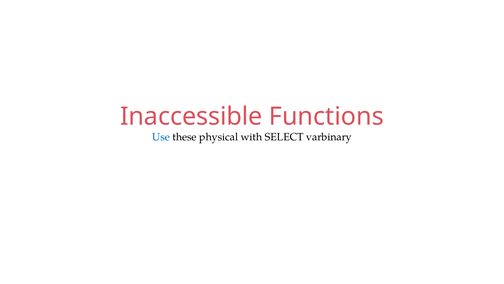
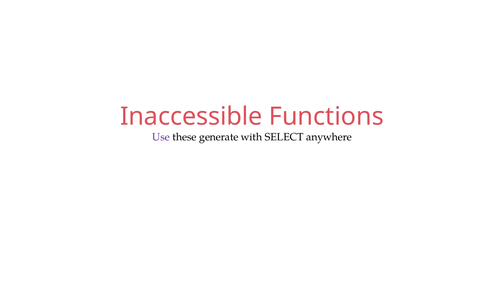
Use colour: blue -> purple
physical: physical -> generate
varbinary: varbinary -> anywhere
